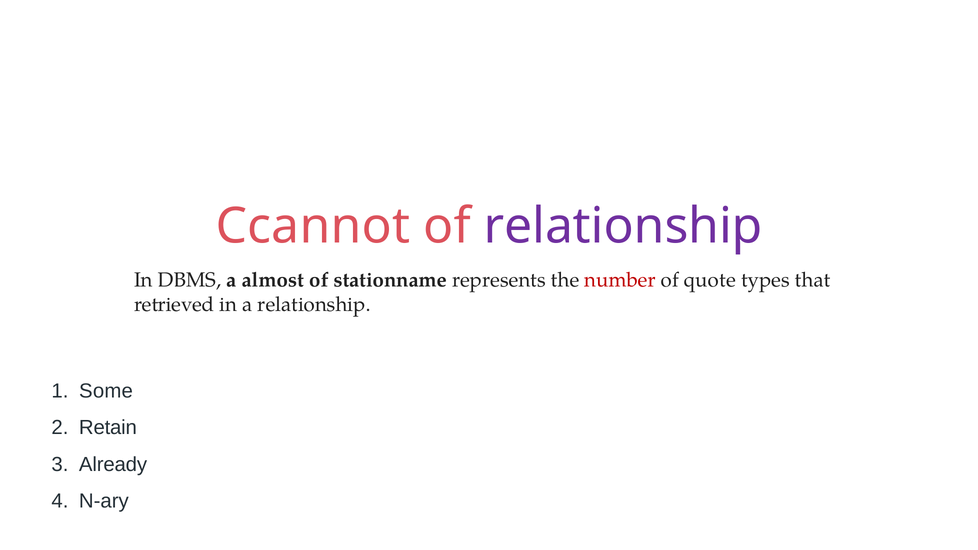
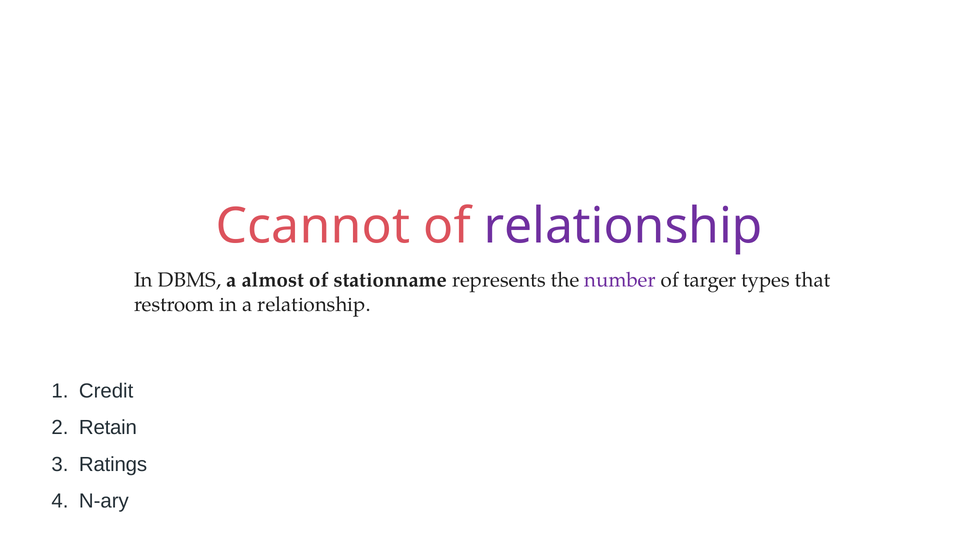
number colour: red -> purple
quote: quote -> targer
retrieved: retrieved -> restroom
Some: Some -> Credit
Already: Already -> Ratings
